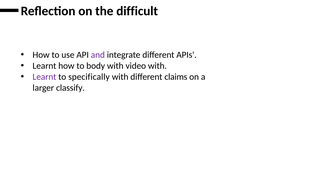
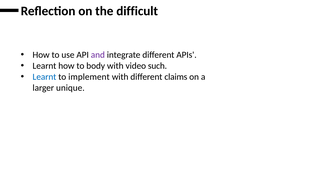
video with: with -> such
Learnt at (44, 77) colour: purple -> blue
specifically: specifically -> implement
classify: classify -> unique
